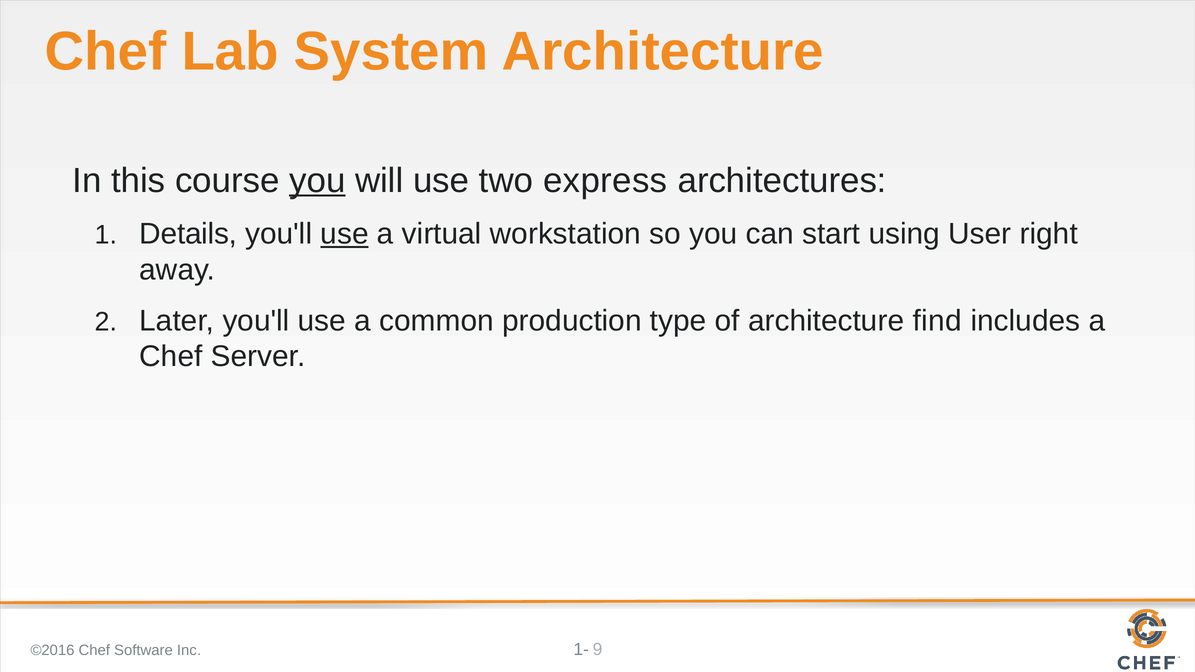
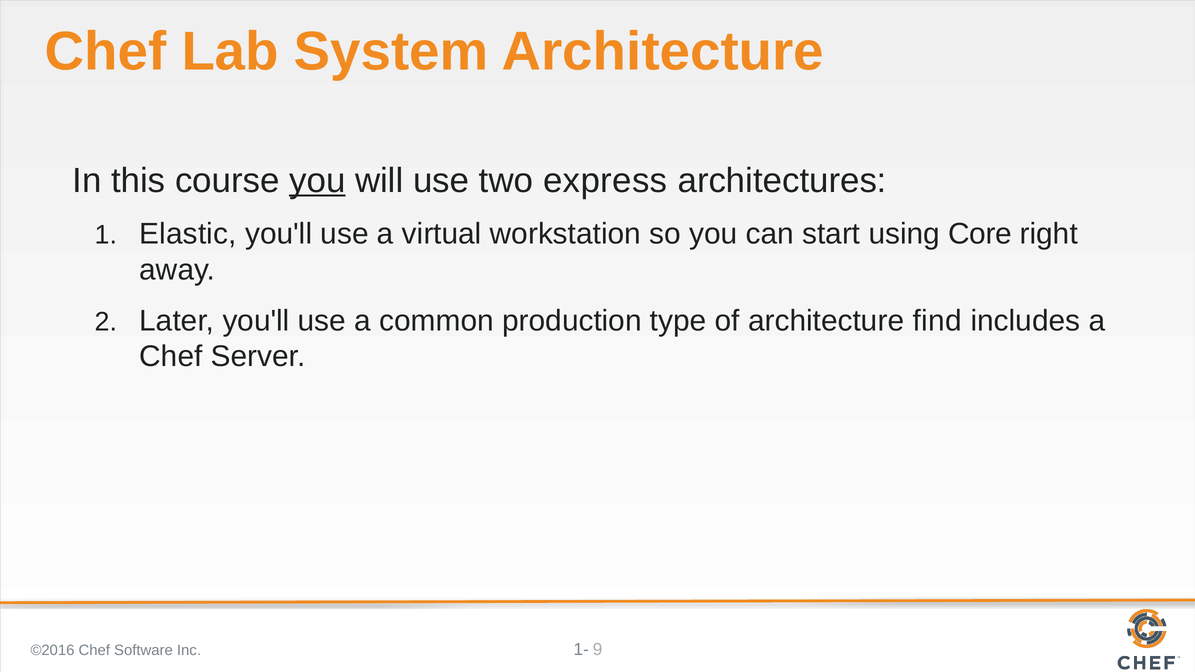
Details: Details -> Elastic
use at (345, 234) underline: present -> none
User: User -> Core
